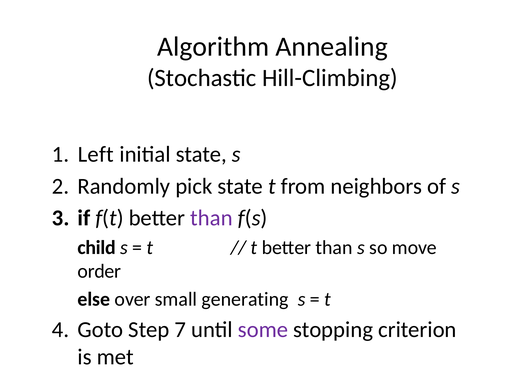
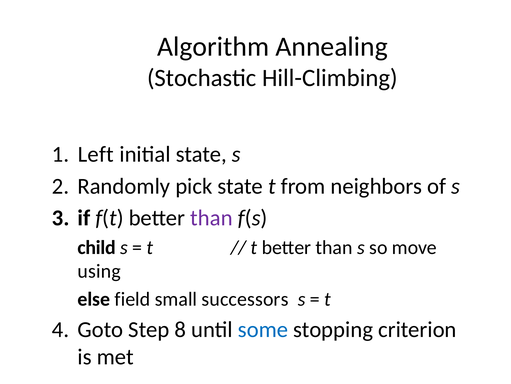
order: order -> using
over: over -> field
generating: generating -> successors
7: 7 -> 8
some colour: purple -> blue
